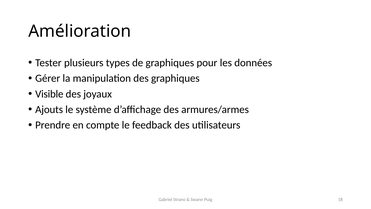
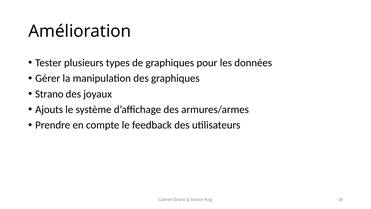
Visible at (49, 94): Visible -> Strano
